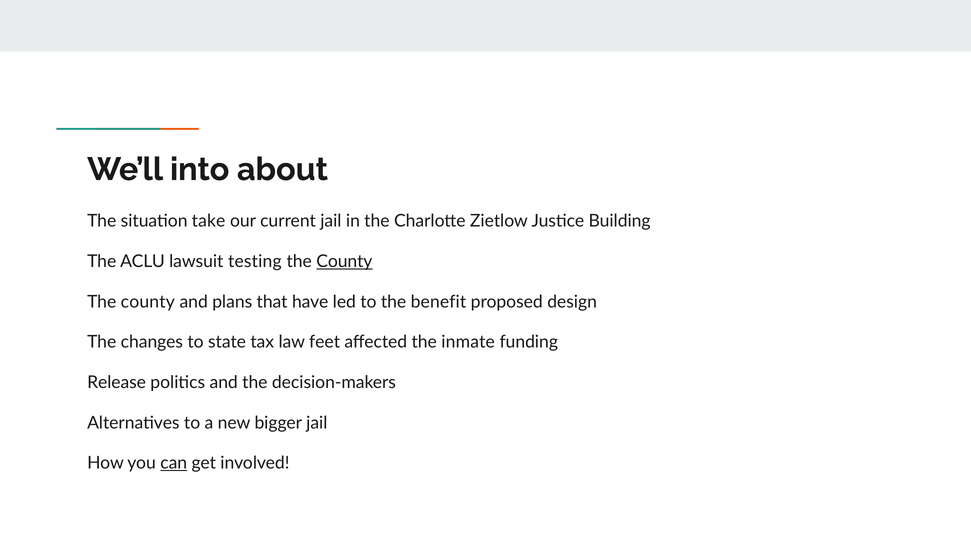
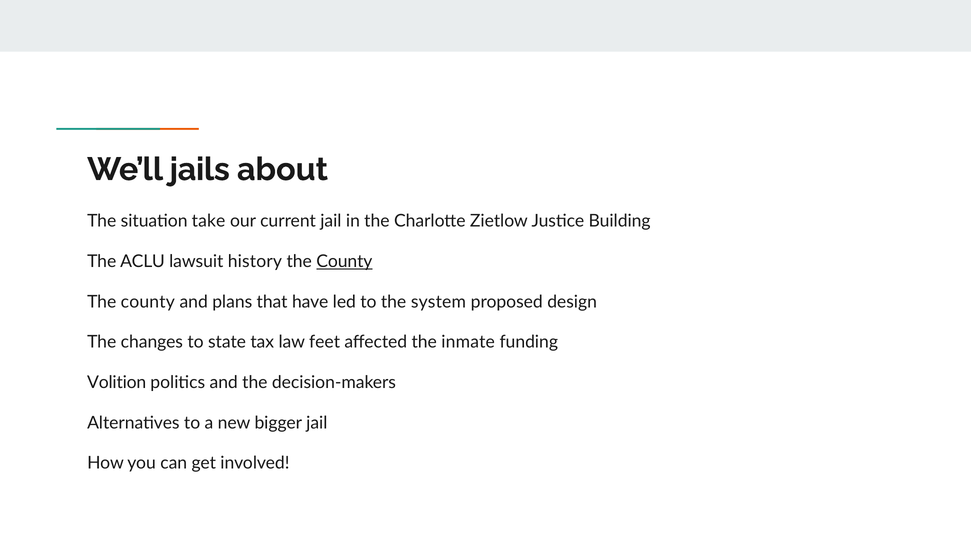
into: into -> jails
testing: testing -> history
benefit: benefit -> system
Release: Release -> Volition
can underline: present -> none
